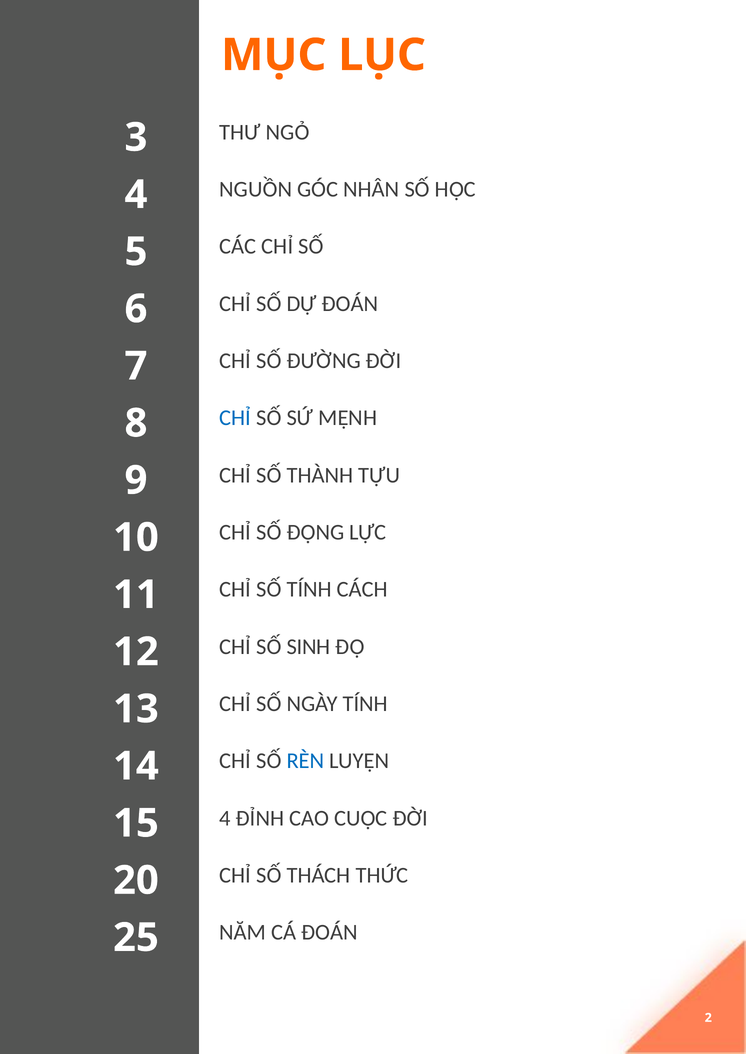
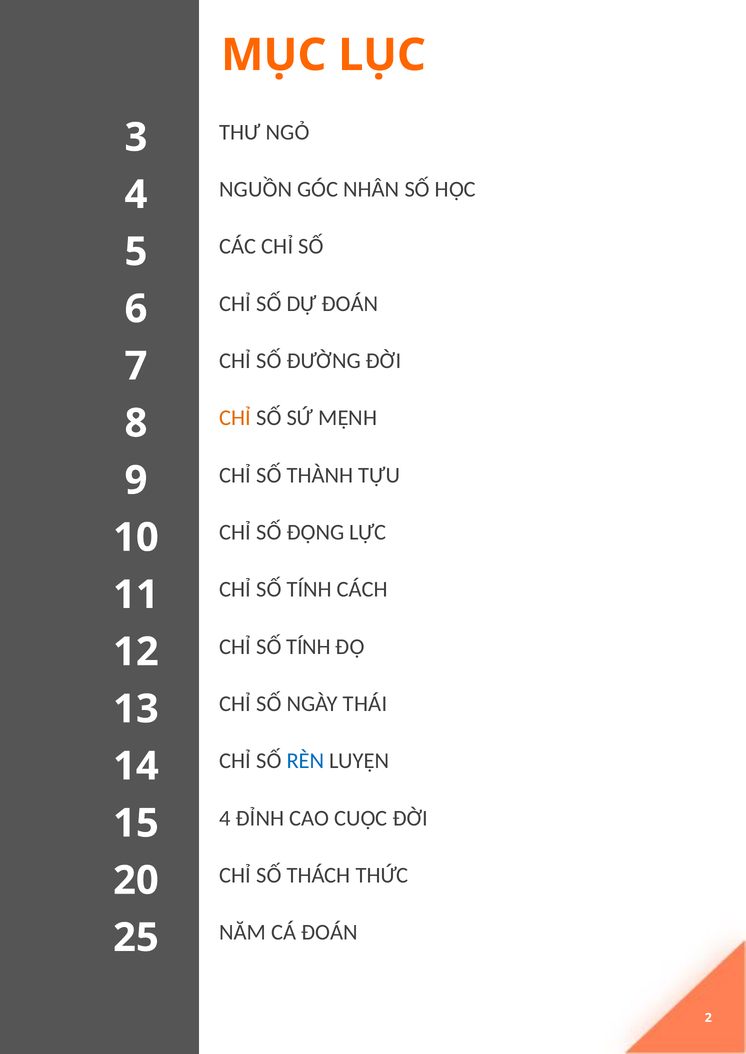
CHỈ at (235, 418) colour: blue -> orange
12 CHỈ SỐ SINH: SINH -> TÍNH
NGÀY TÍNH: TÍNH -> THÁI
